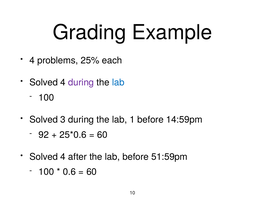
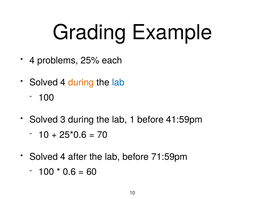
during at (81, 82) colour: purple -> orange
14:59pm: 14:59pm -> 41:59pm
92 at (44, 135): 92 -> 10
60 at (102, 135): 60 -> 70
51:59pm: 51:59pm -> 71:59pm
